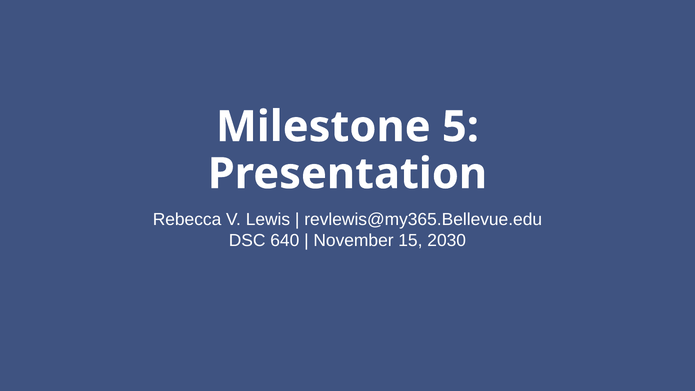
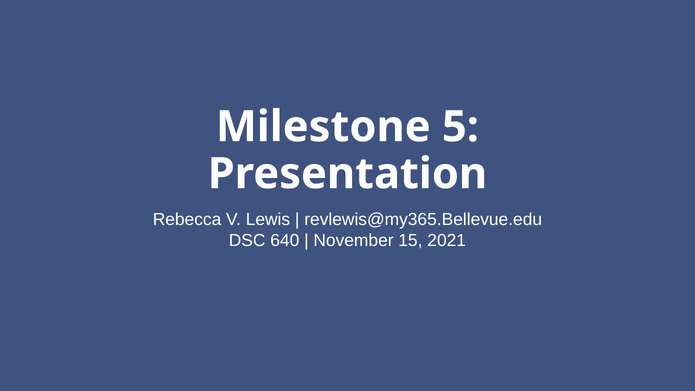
2030: 2030 -> 2021
